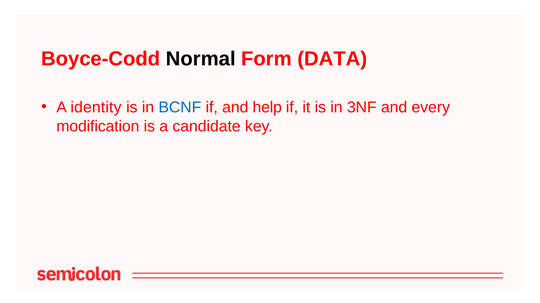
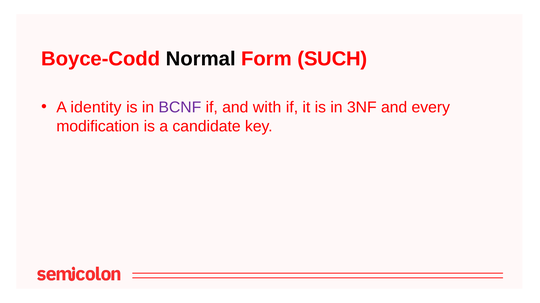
DATA: DATA -> SUCH
BCNF colour: blue -> purple
help: help -> with
